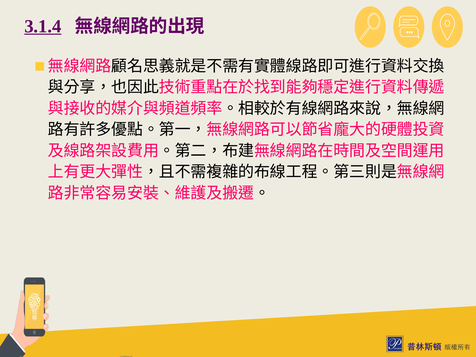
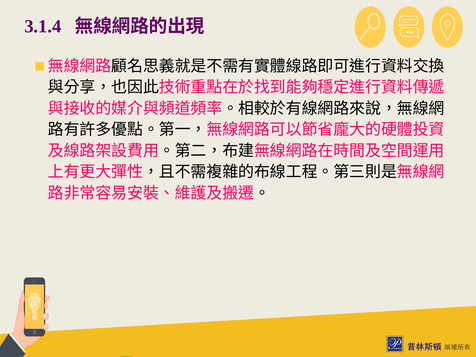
3.1.4 underline: present -> none
